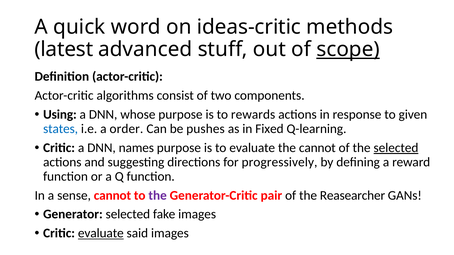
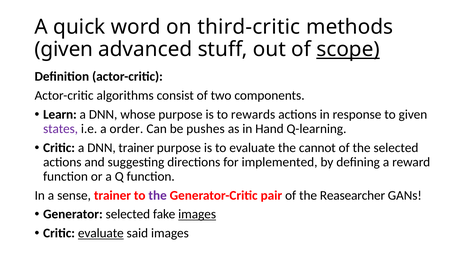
ideas-critic: ideas-critic -> third-critic
latest at (64, 49): latest -> given
Using: Using -> Learn
states colour: blue -> purple
Fixed: Fixed -> Hand
DNN names: names -> trainer
selected at (396, 148) underline: present -> none
progressively: progressively -> implemented
sense cannot: cannot -> trainer
images at (197, 215) underline: none -> present
